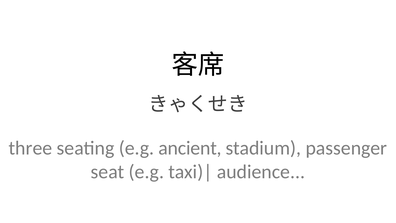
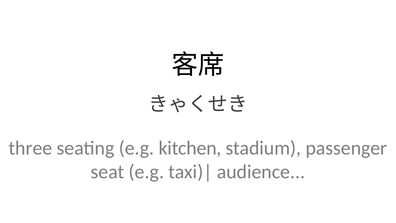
ancient: ancient -> kitchen
